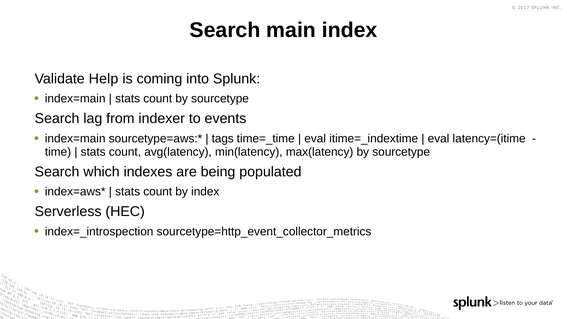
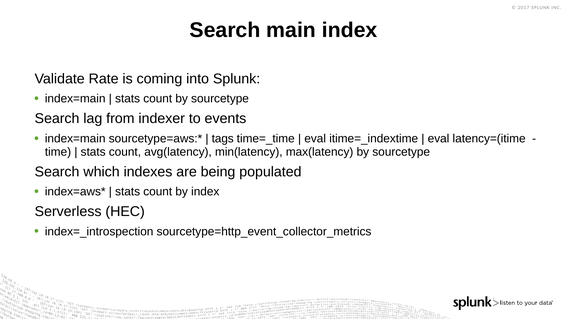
Help: Help -> Rate
